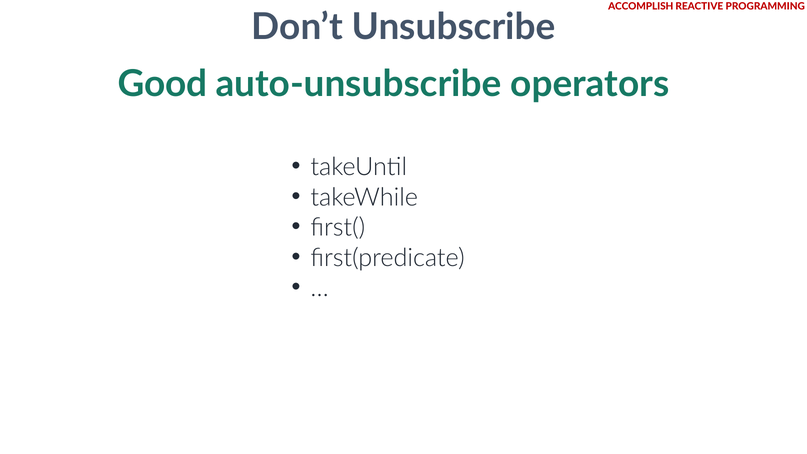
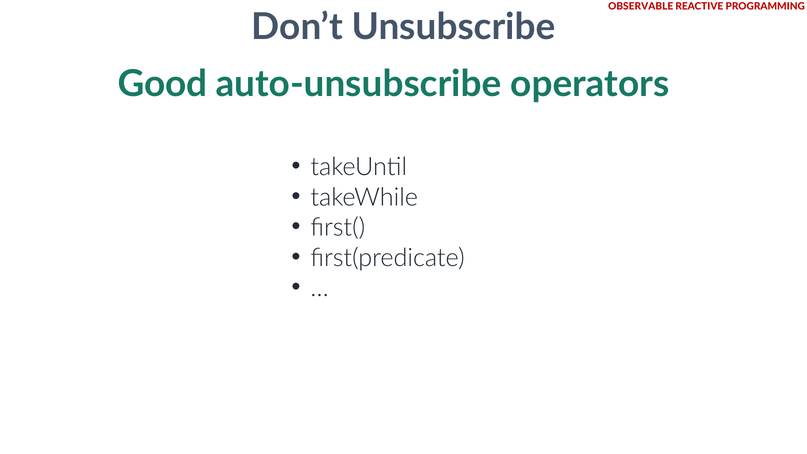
ACCOMPLISH: ACCOMPLISH -> OBSERVABLE
